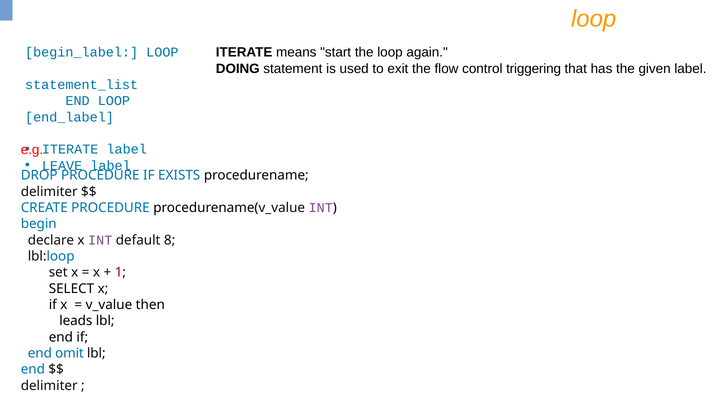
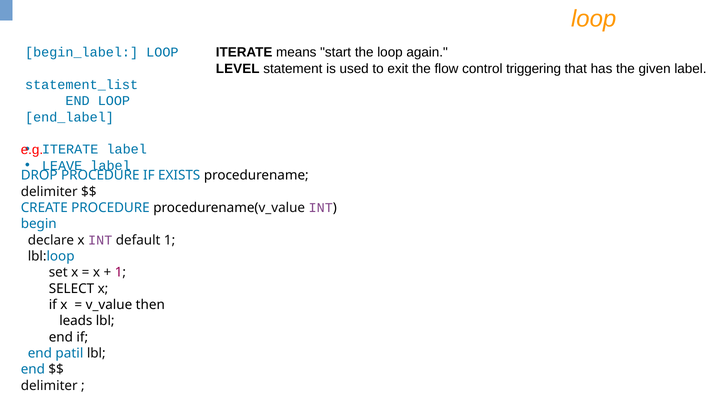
DOING: DOING -> LEVEL
default 8: 8 -> 1
omit: omit -> patil
